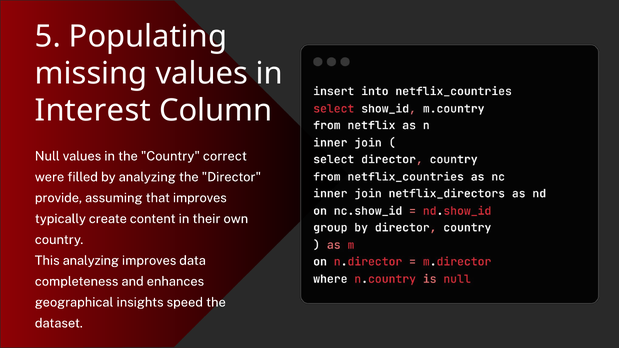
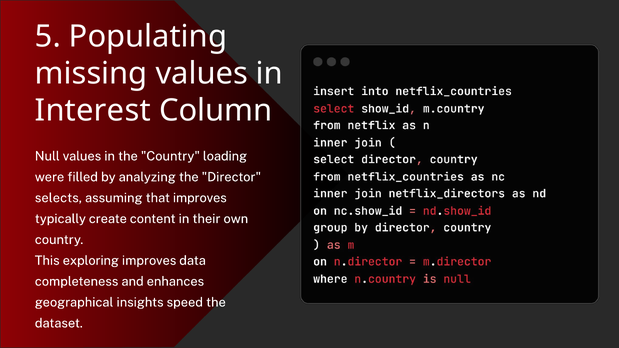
correct: correct -> loading
provide: provide -> selects
This analyzing: analyzing -> exploring
